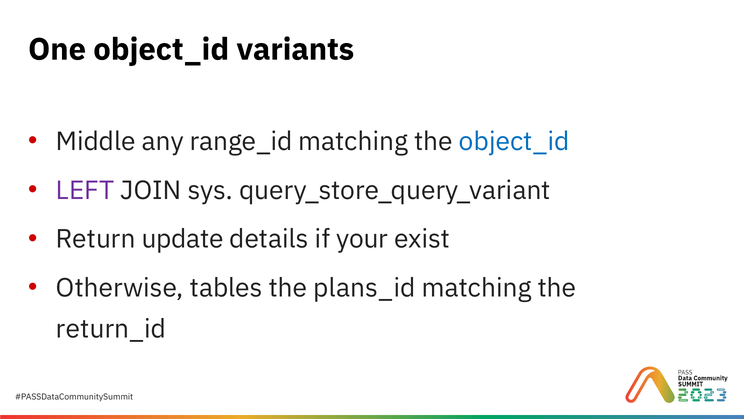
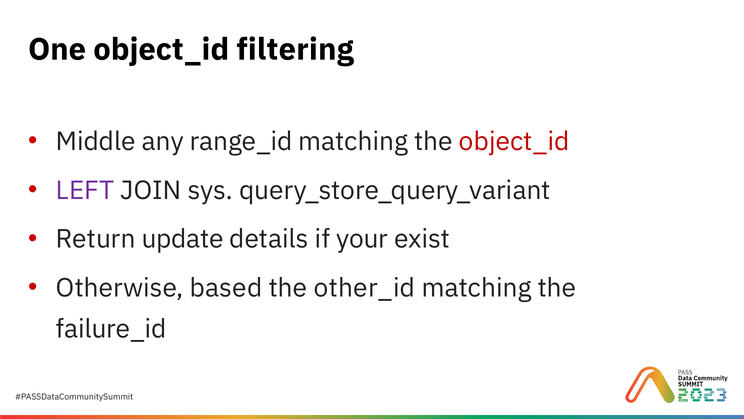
variants: variants -> filtering
object_id at (514, 141) colour: blue -> red
tables: tables -> based
plans_id: plans_id -> other_id
return_id: return_id -> failure_id
